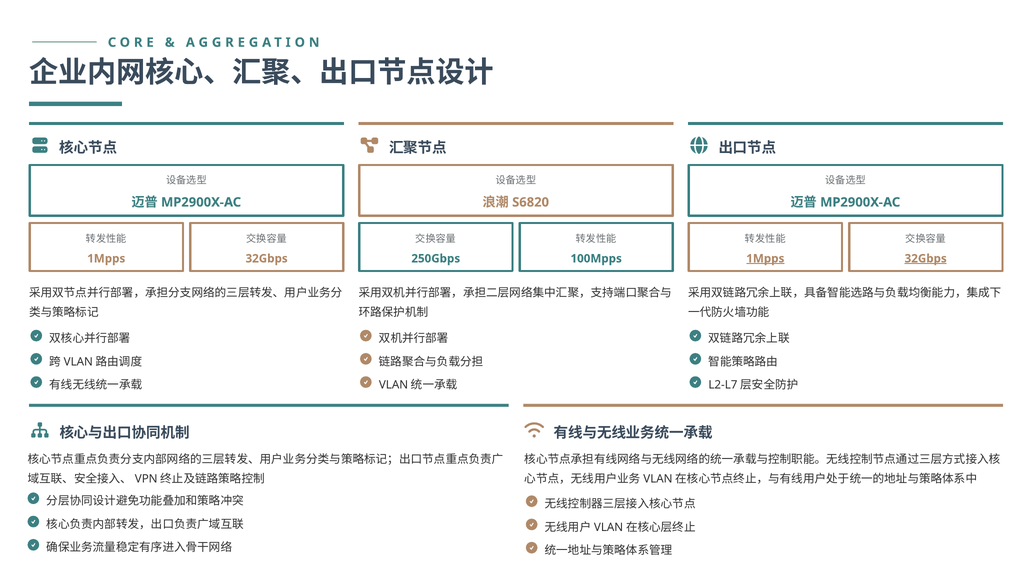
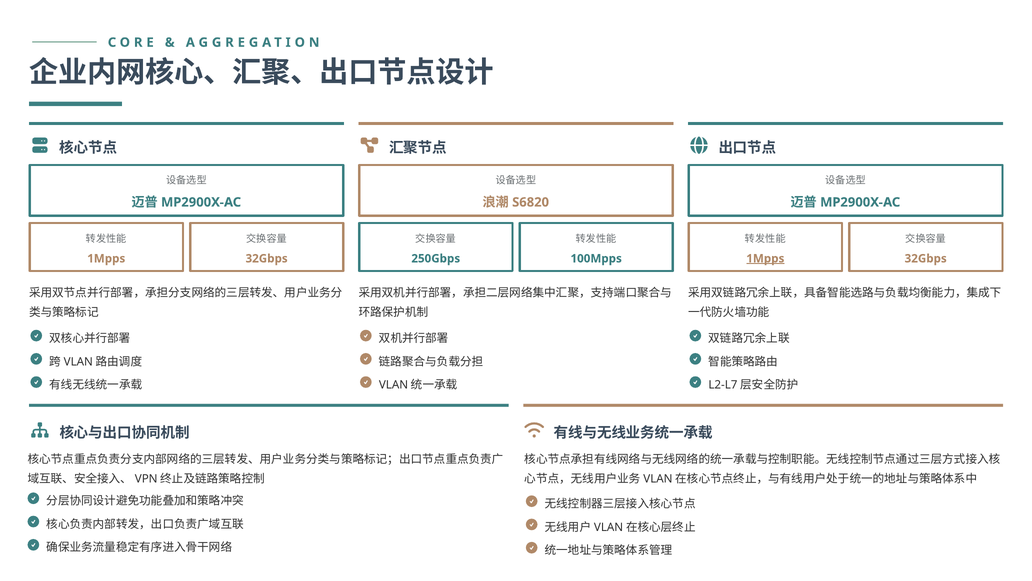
32Gbps at (926, 258) underline: present -> none
